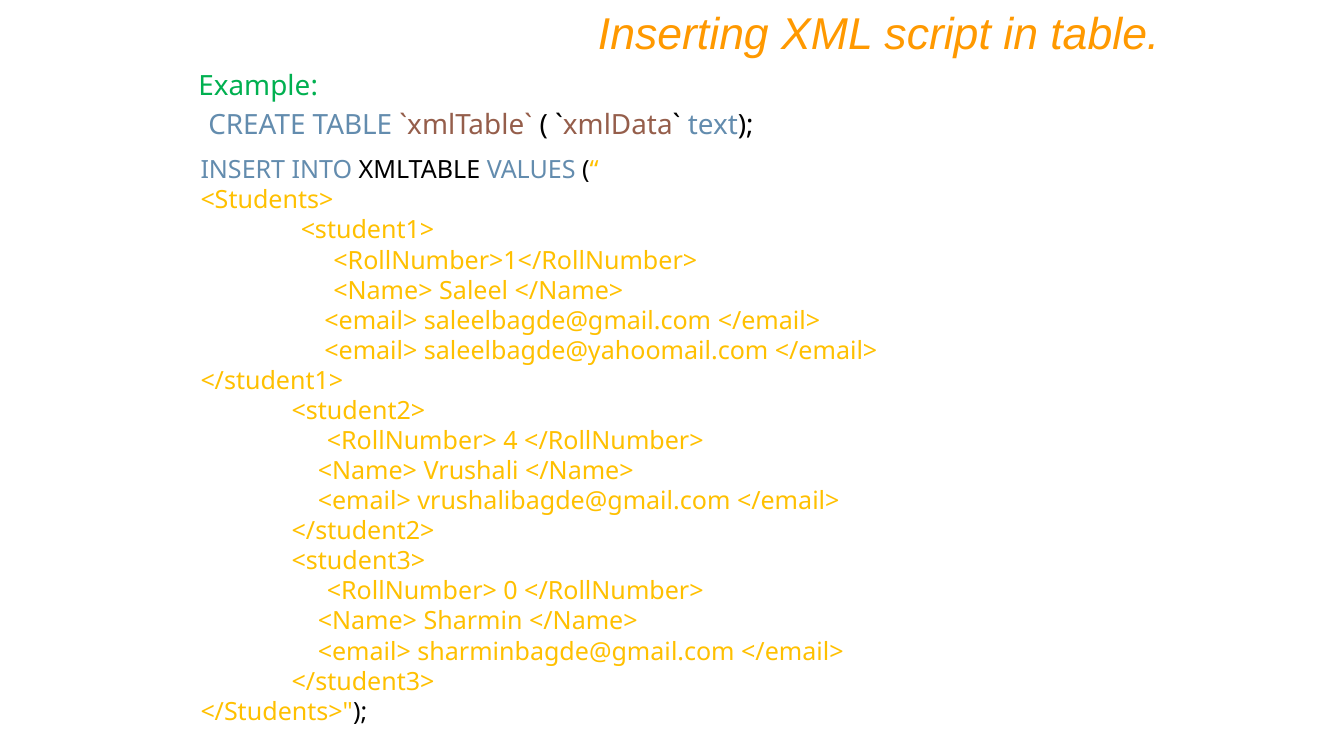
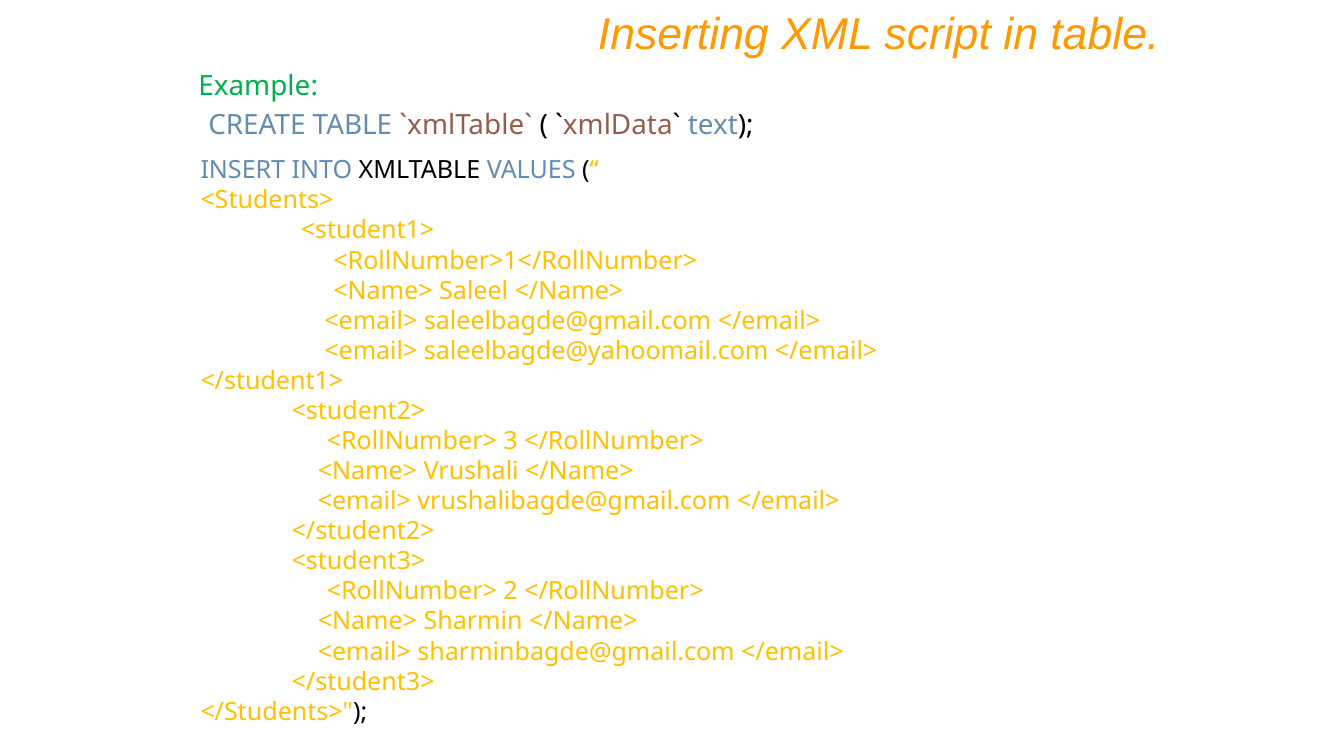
4: 4 -> 3
0: 0 -> 2
